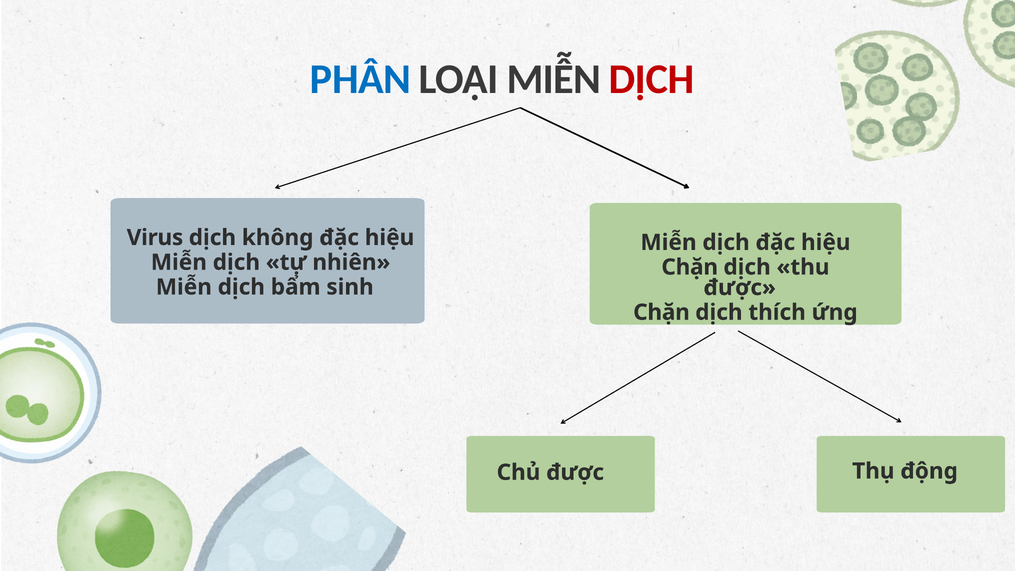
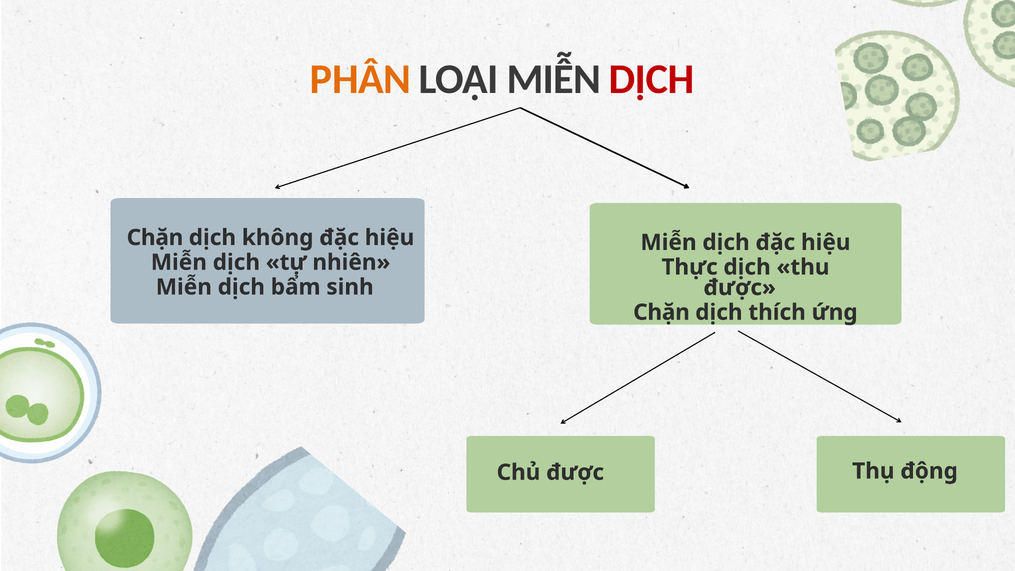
PHÂN colour: blue -> orange
Virus at (155, 238): Virus -> Chặn
Chặn at (690, 267): Chặn -> Thực
